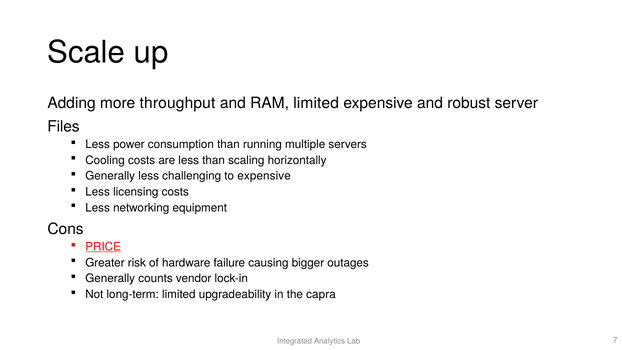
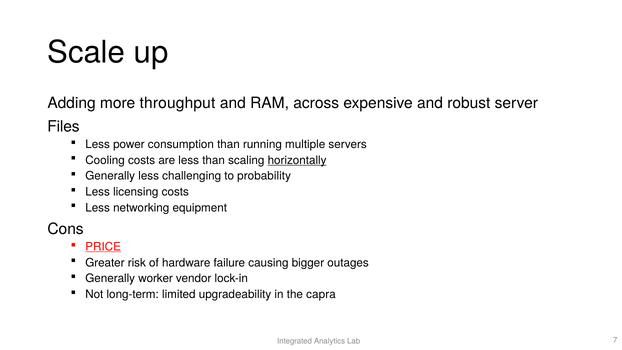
RAM limited: limited -> across
horizontally underline: none -> present
to expensive: expensive -> probability
counts: counts -> worker
